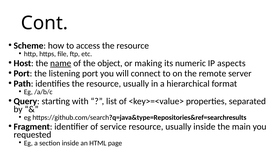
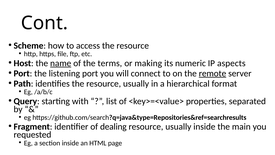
object: object -> terms
remote underline: none -> present
service: service -> dealing
